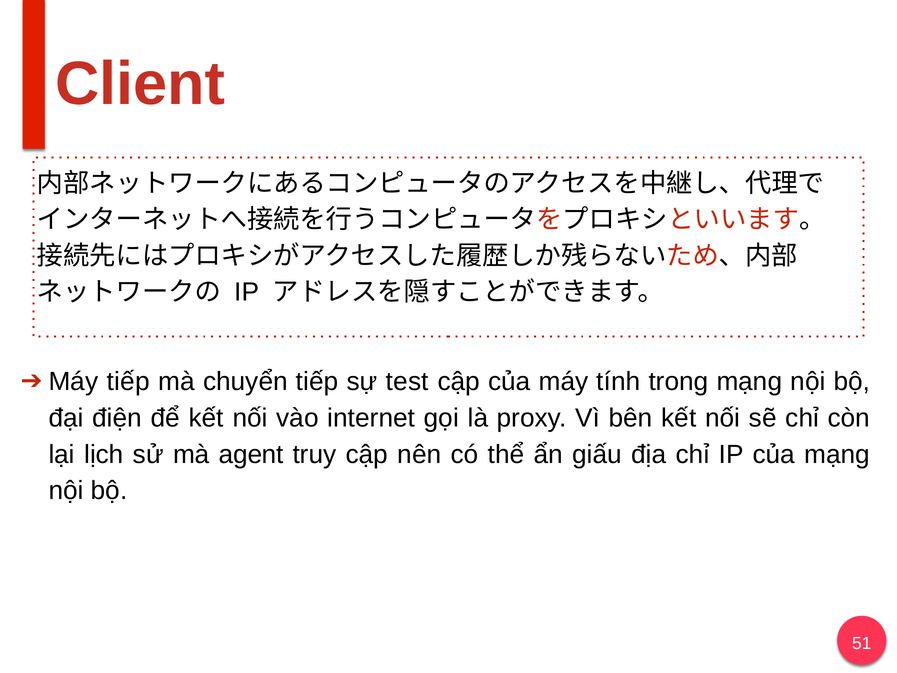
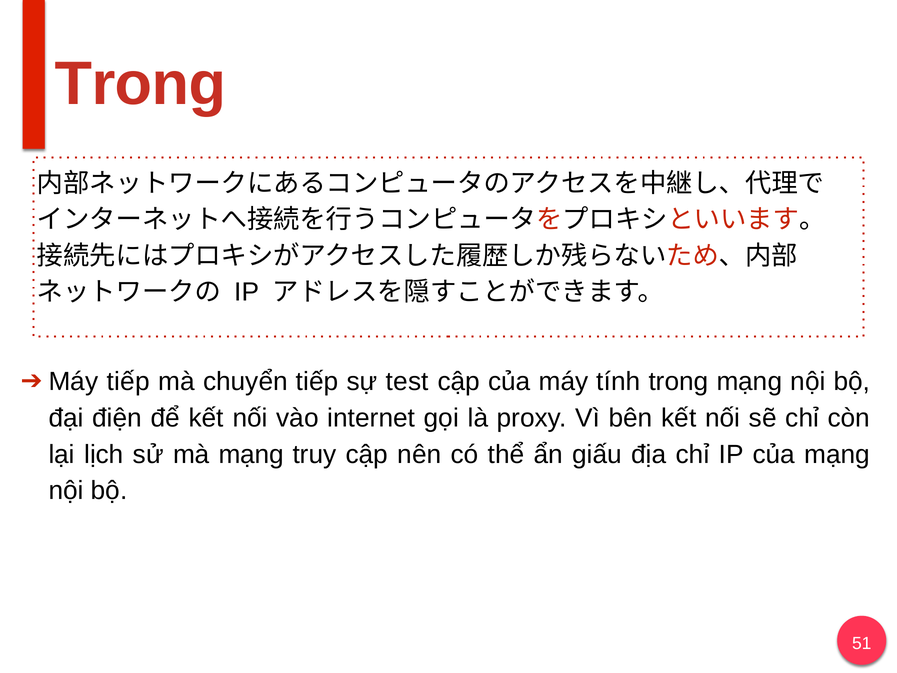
Client at (140, 84): Client -> Trong
mà agent: agent -> mạng
